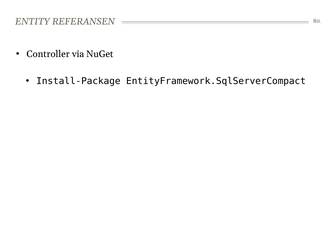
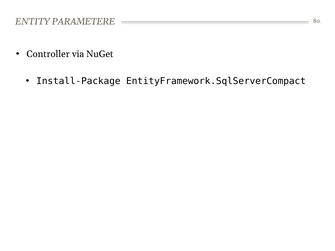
REFERANSEN: REFERANSEN -> PARAMETERE
